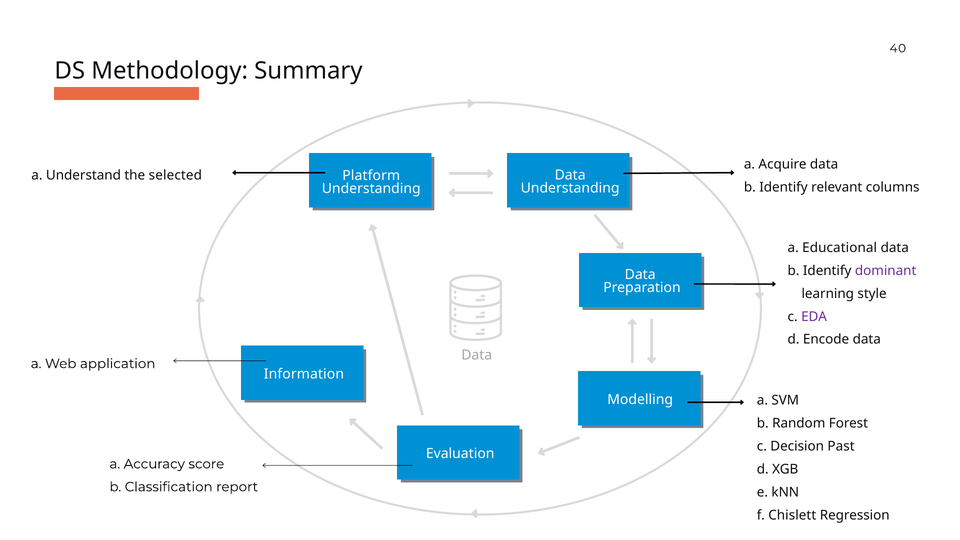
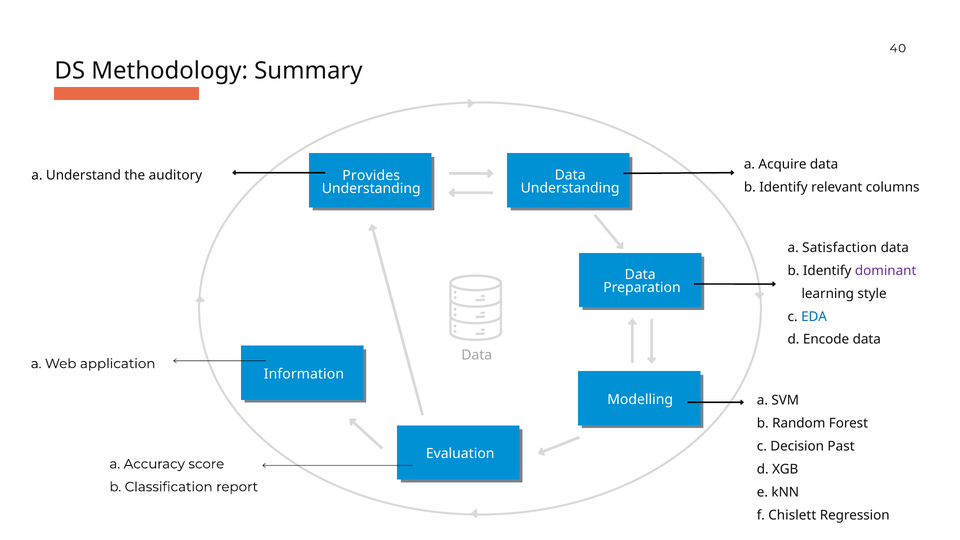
Platform: Platform -> Provides
selected: selected -> auditory
Educational: Educational -> Satisfaction
EDA colour: purple -> blue
